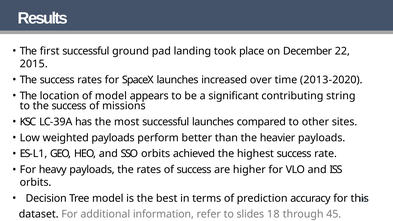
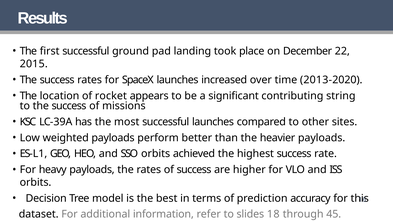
of model: model -> rocket
